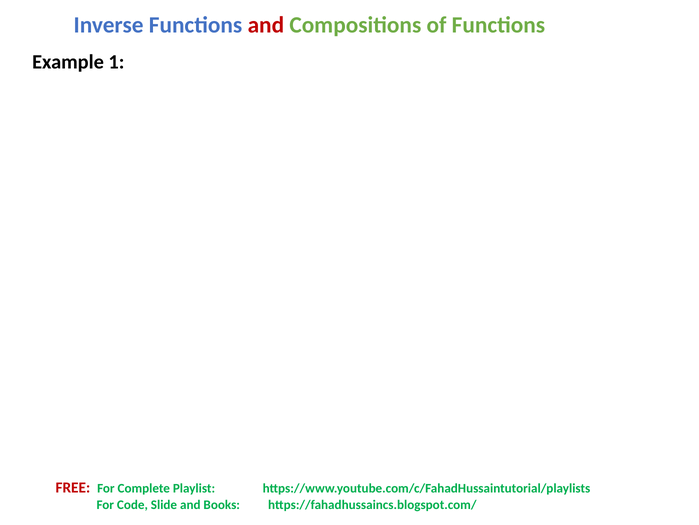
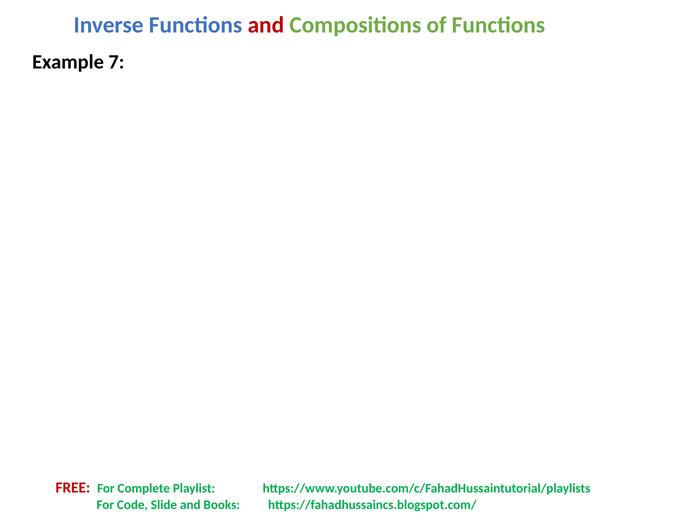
1: 1 -> 7
